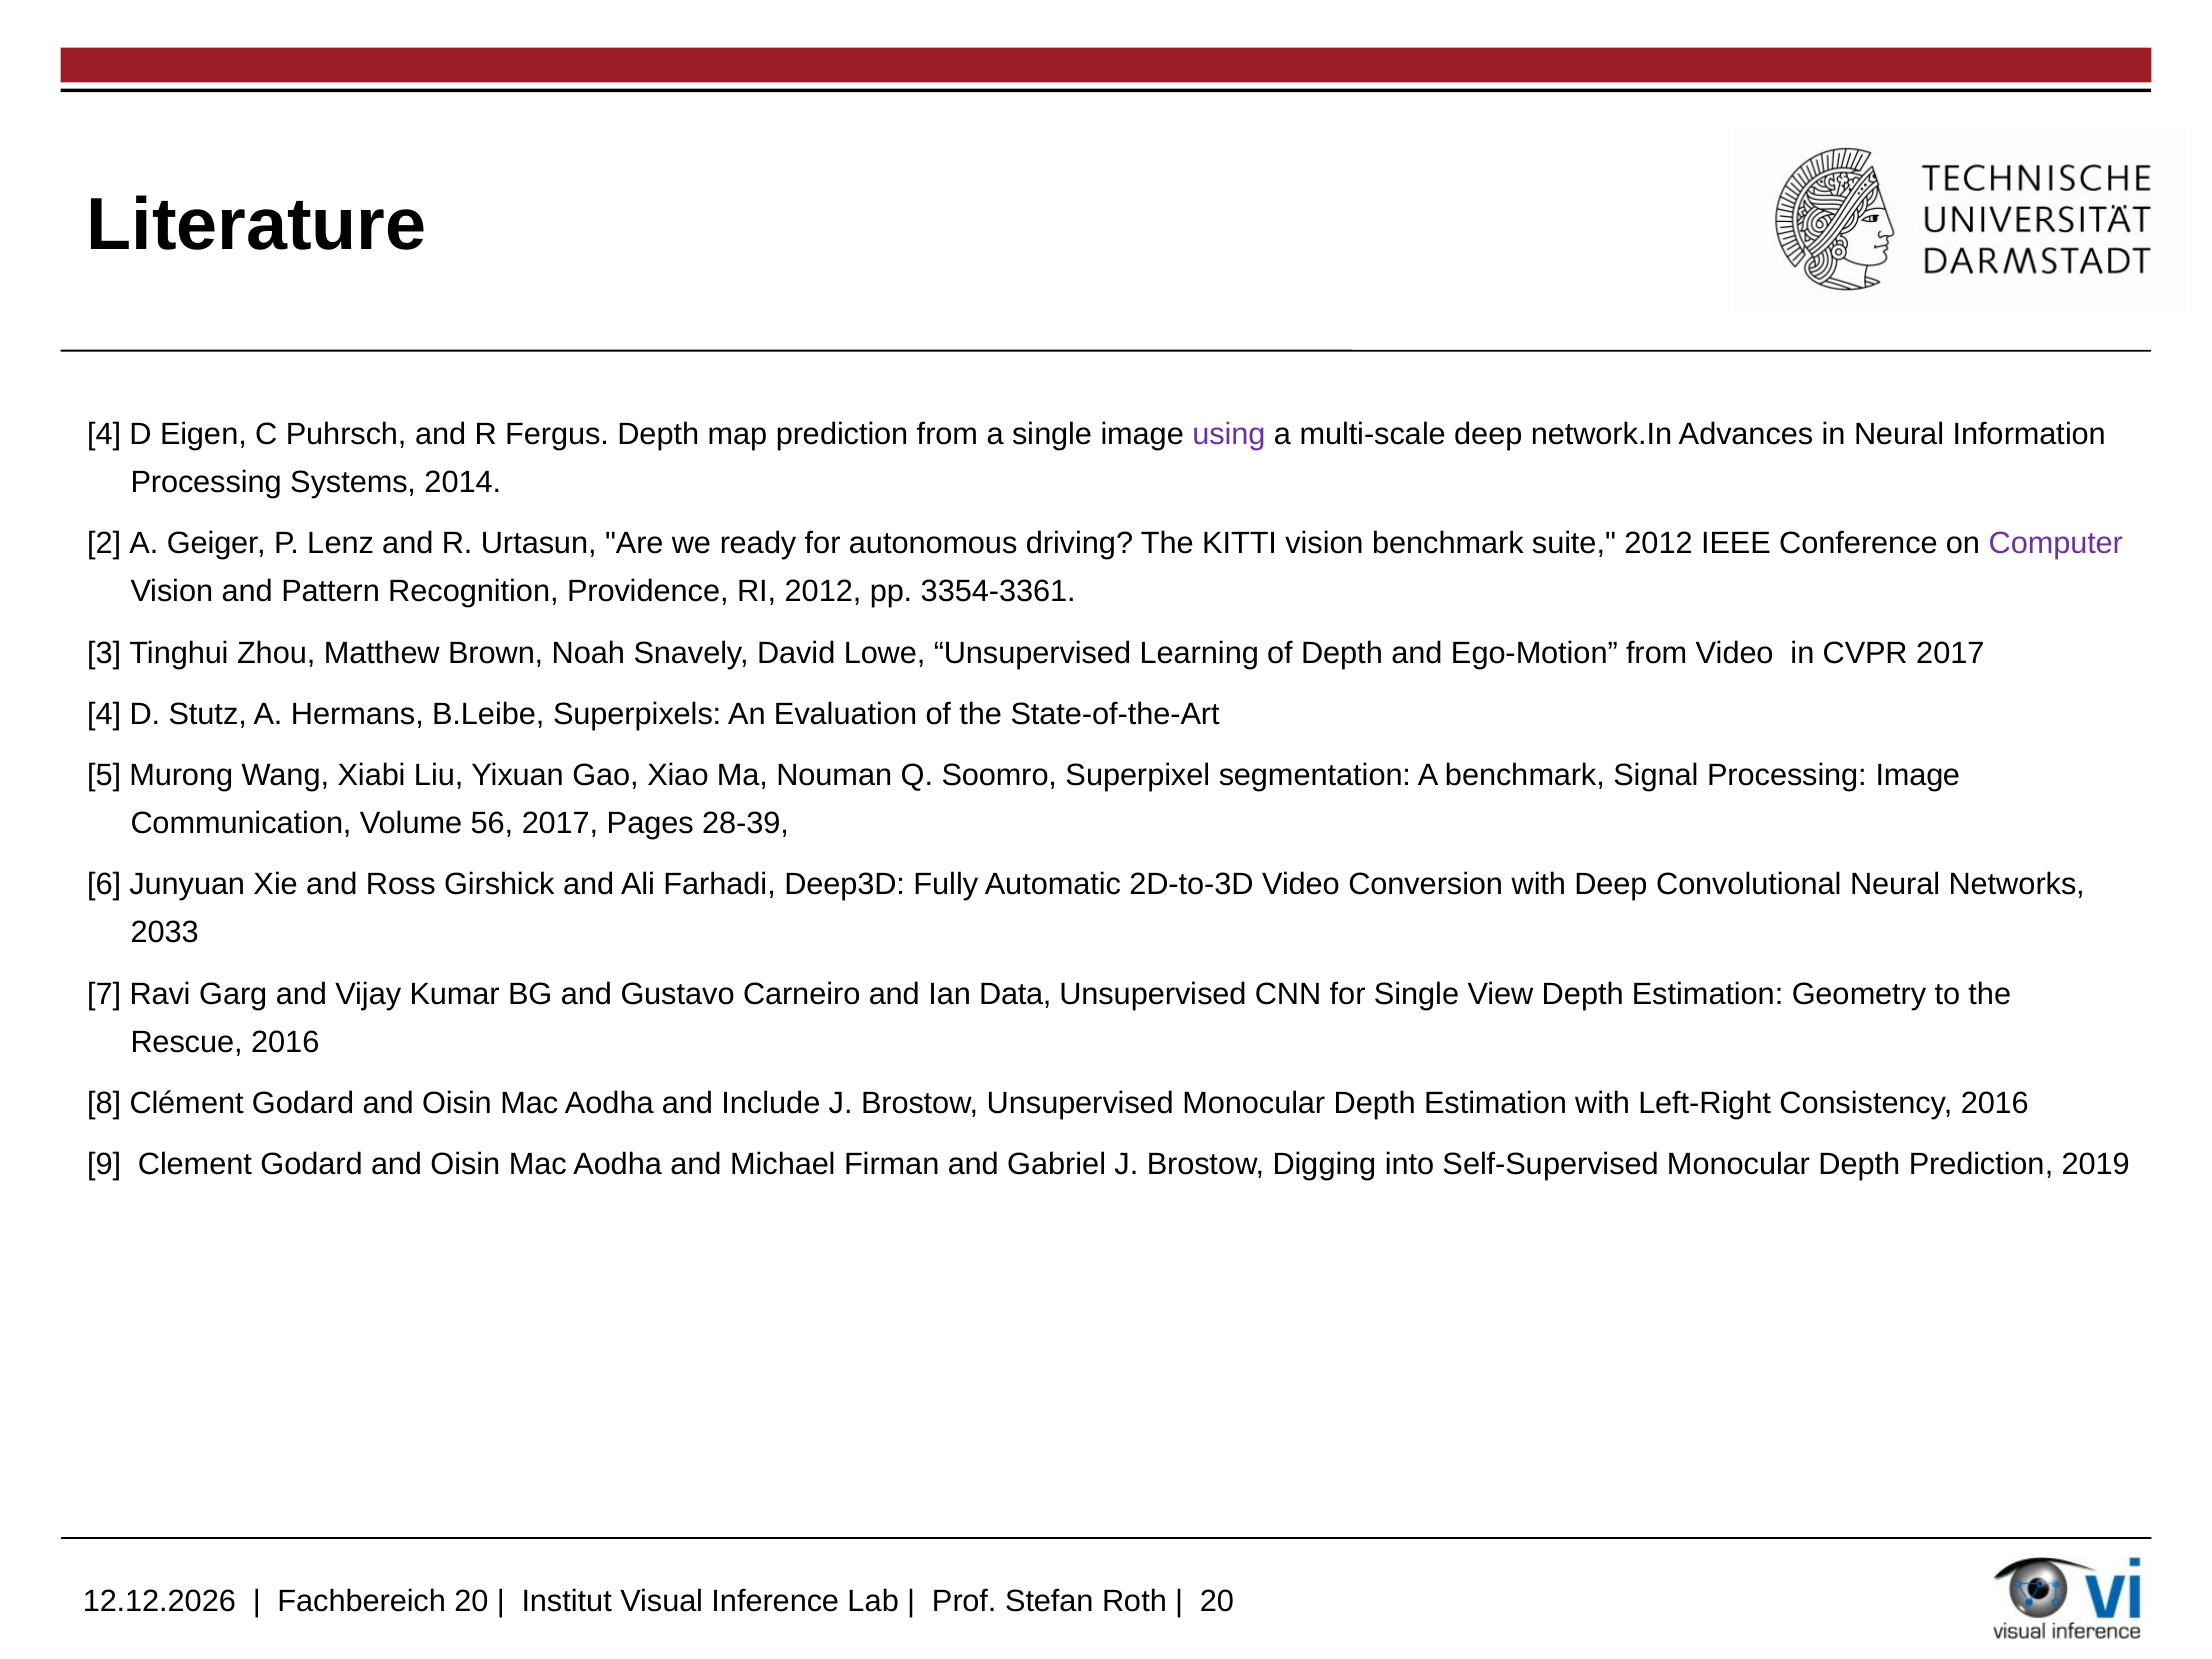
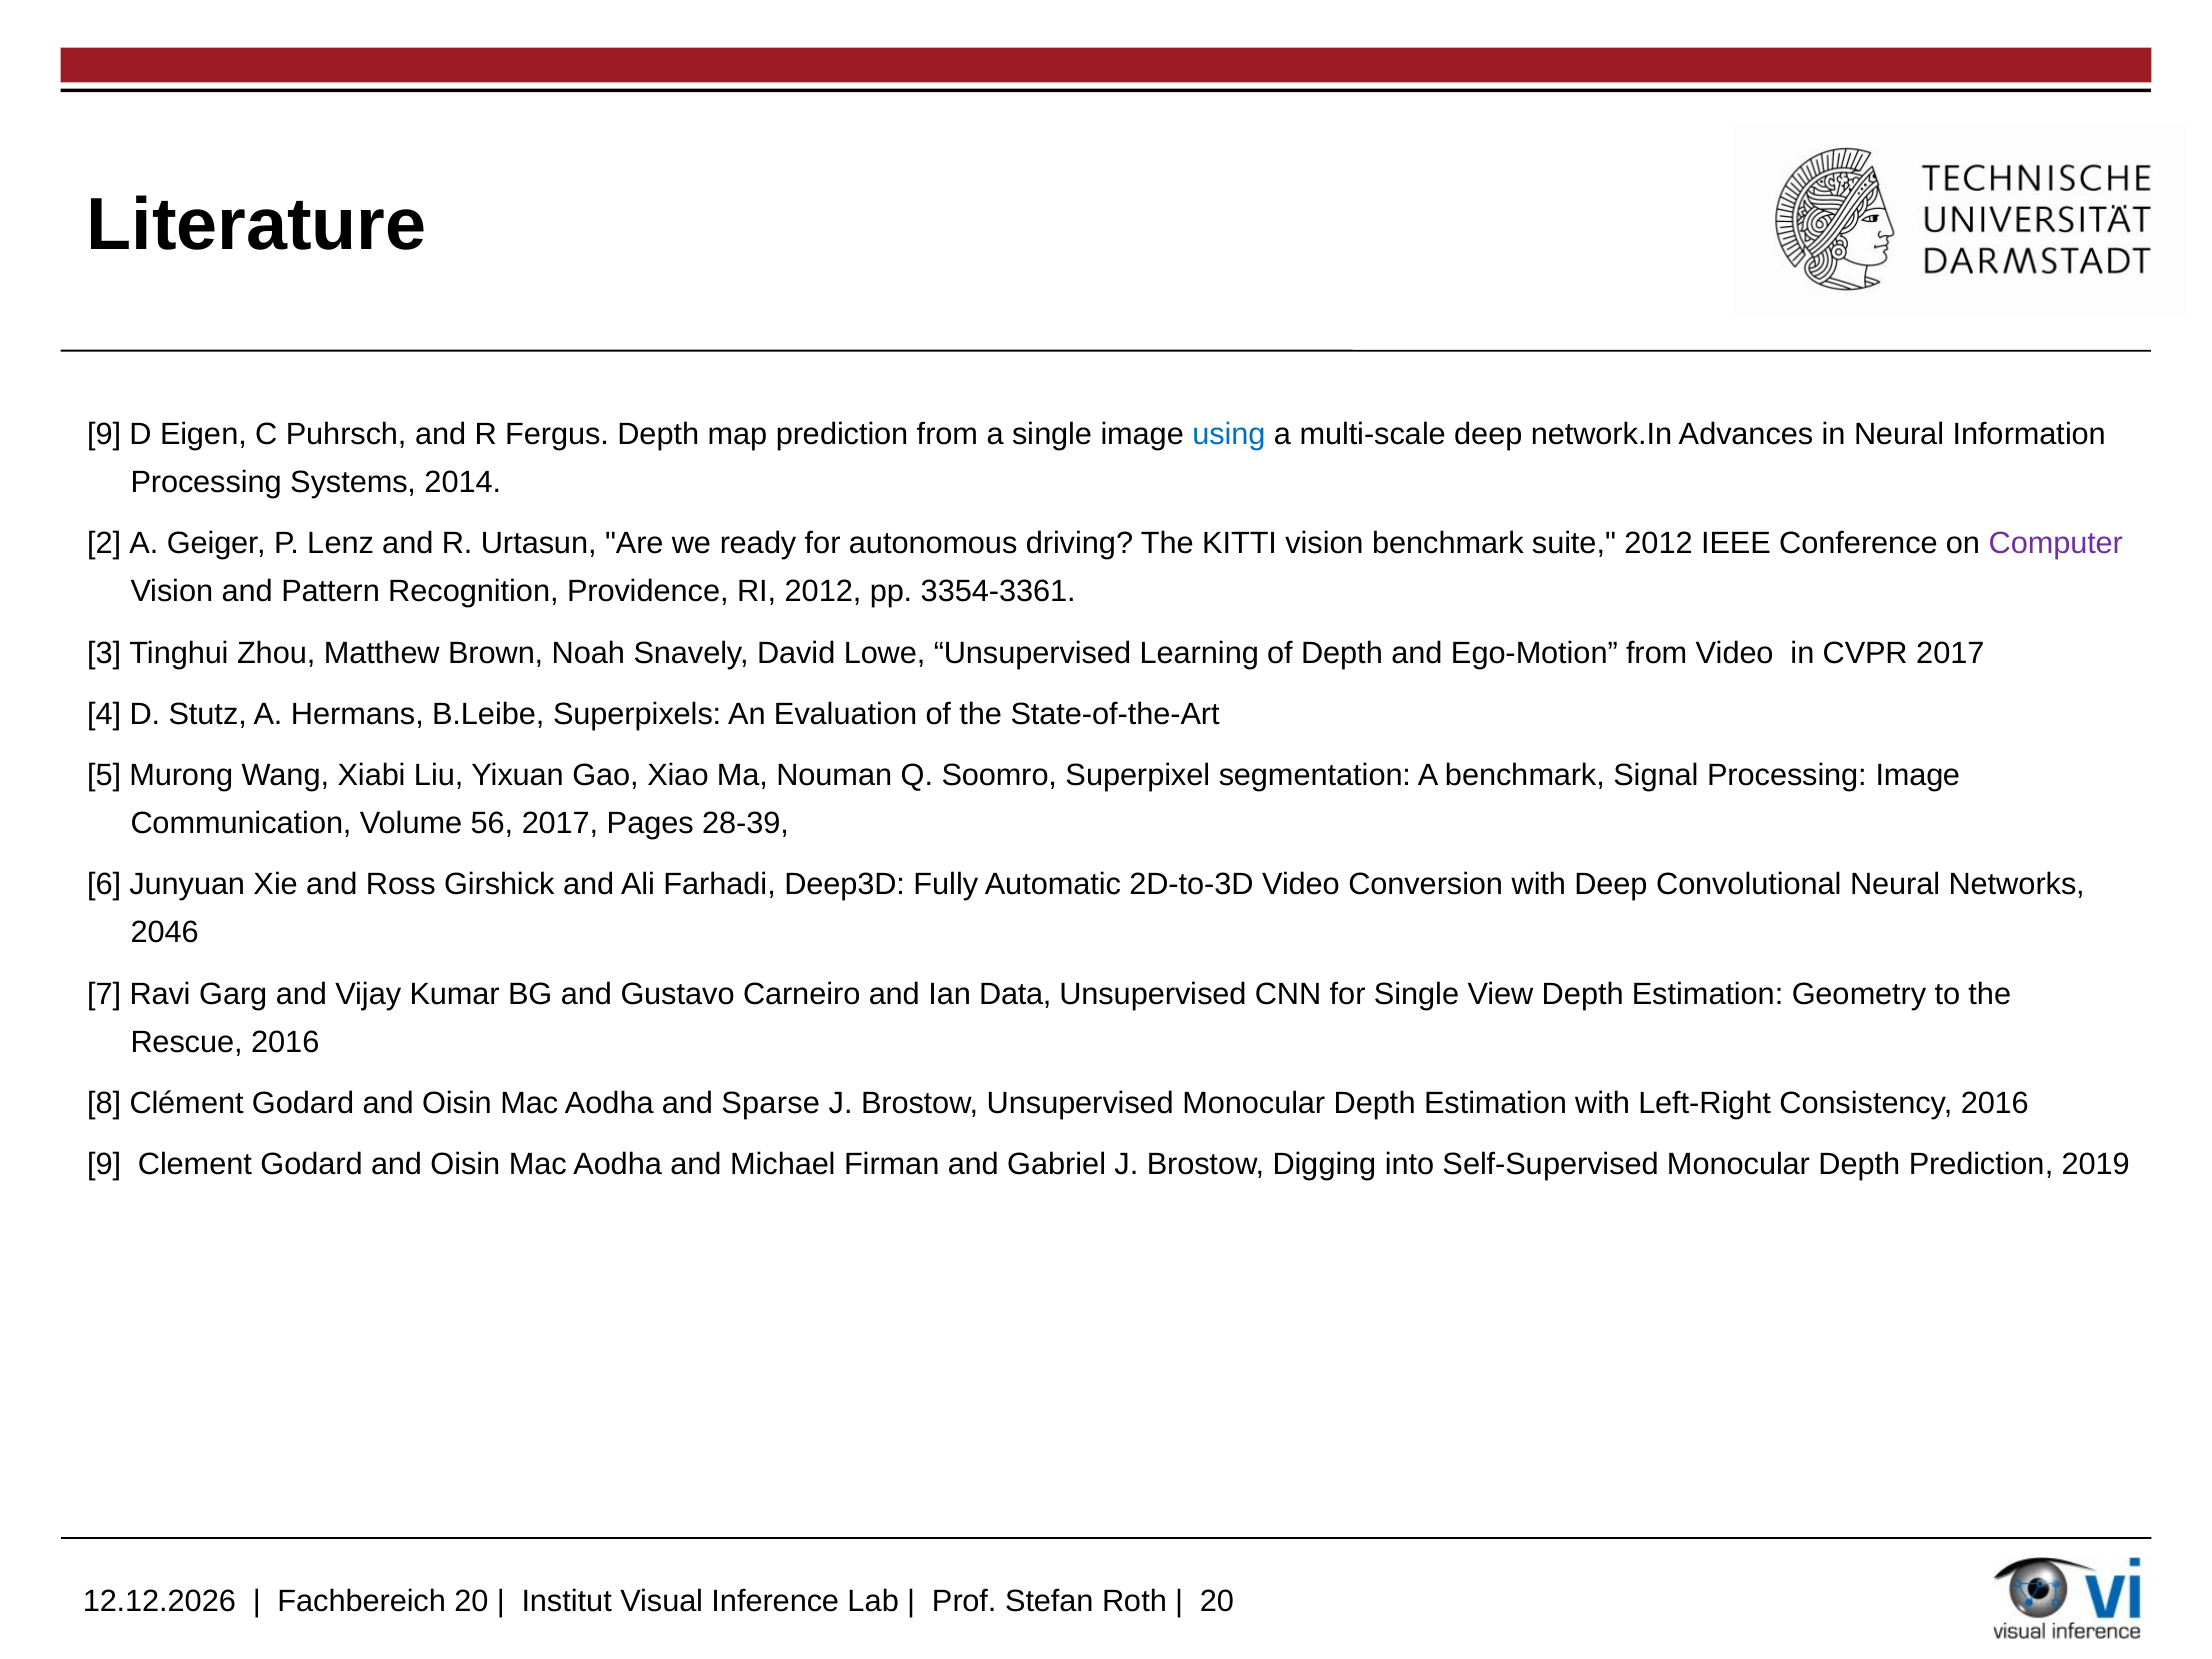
4 at (104, 435): 4 -> 9
using colour: purple -> blue
2033: 2033 -> 2046
Include: Include -> Sparse
